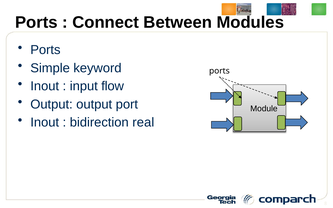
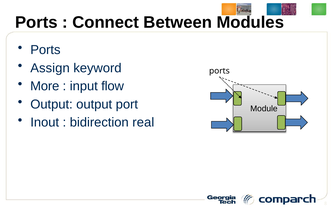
Simple: Simple -> Assign
Inout at (45, 86): Inout -> More
